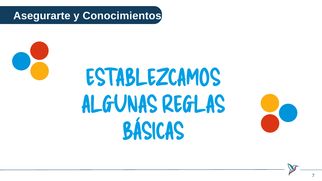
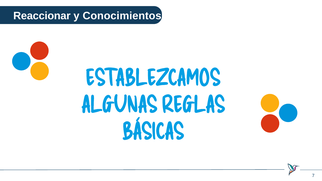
Asegurarte: Asegurarte -> Reaccionar
